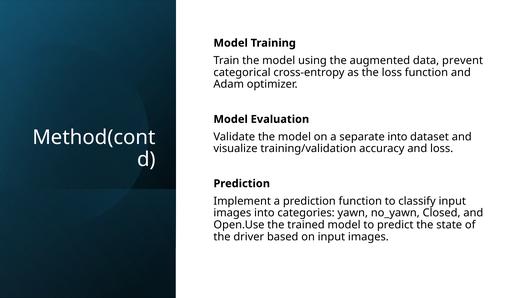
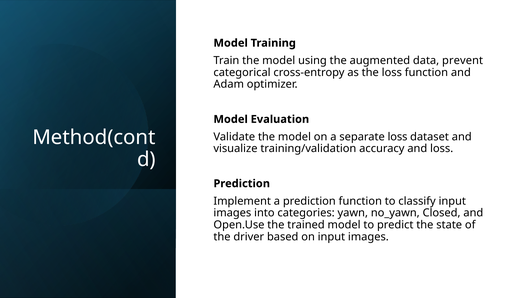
separate into: into -> loss
